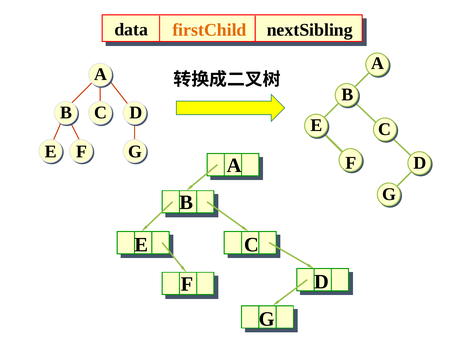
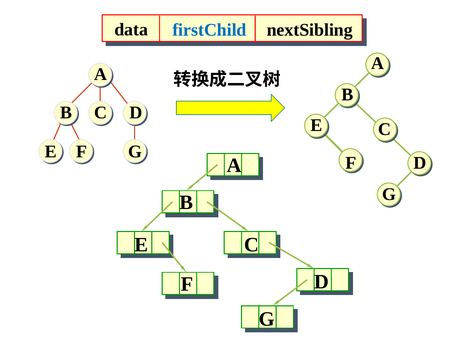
firstChild colour: orange -> blue
